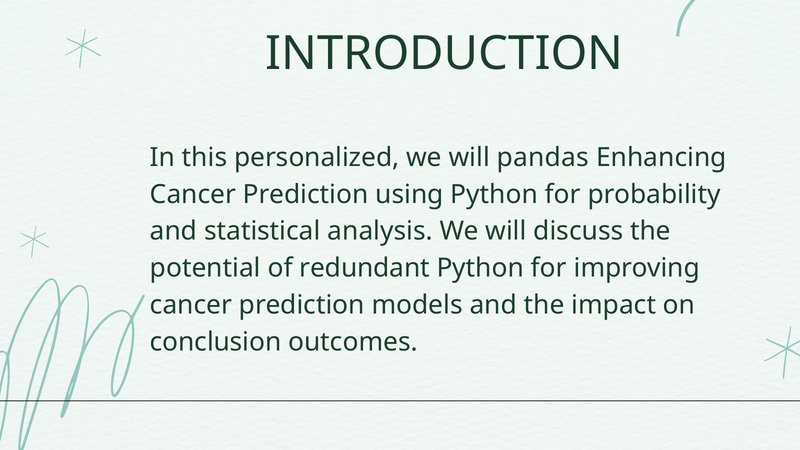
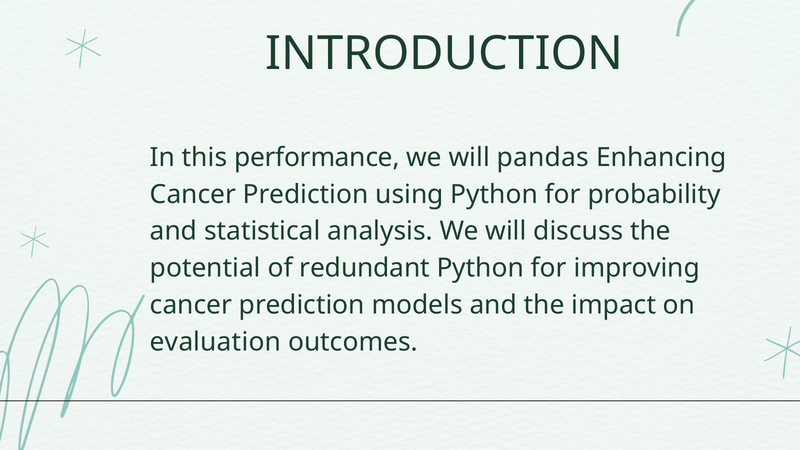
personalized: personalized -> performance
conclusion: conclusion -> evaluation
